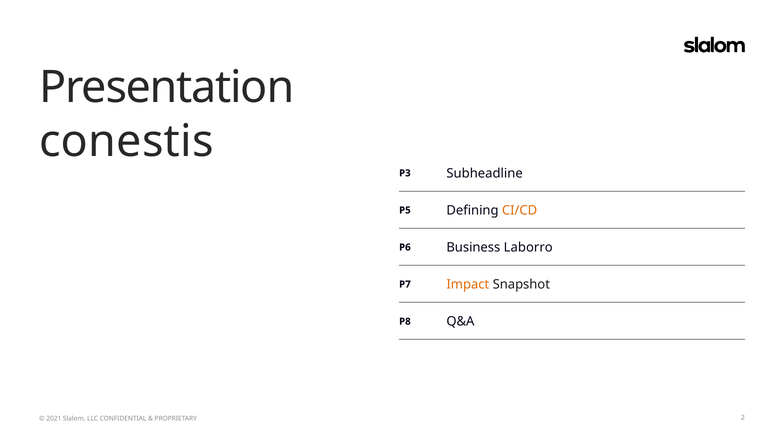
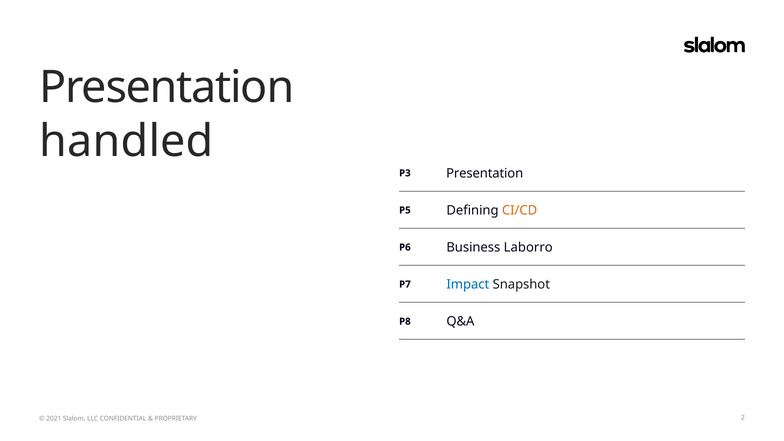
conestis: conestis -> handled
P3 Subheadline: Subheadline -> Presentation
Impact colour: orange -> blue
